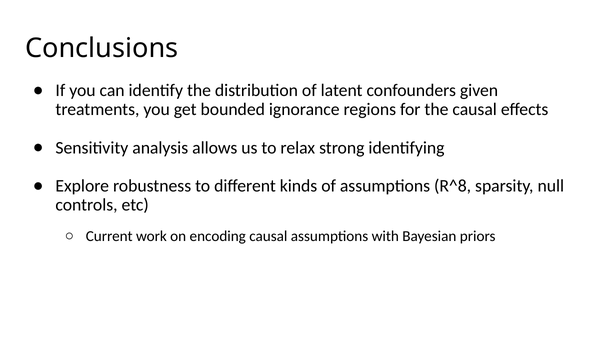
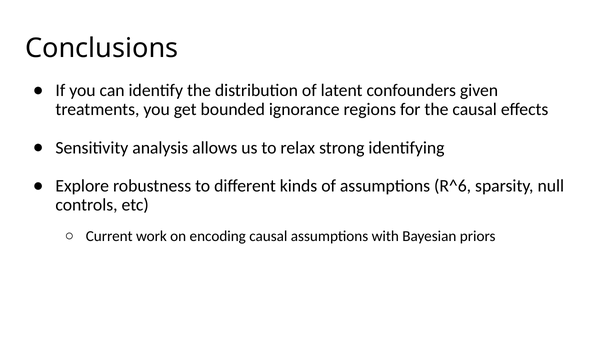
R^8: R^8 -> R^6
